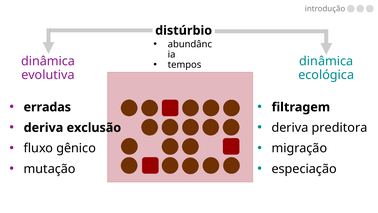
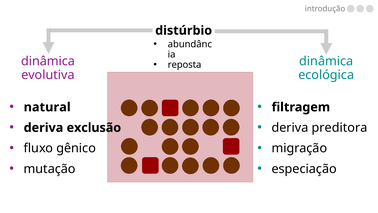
tempos: tempos -> reposta
erradas: erradas -> natural
